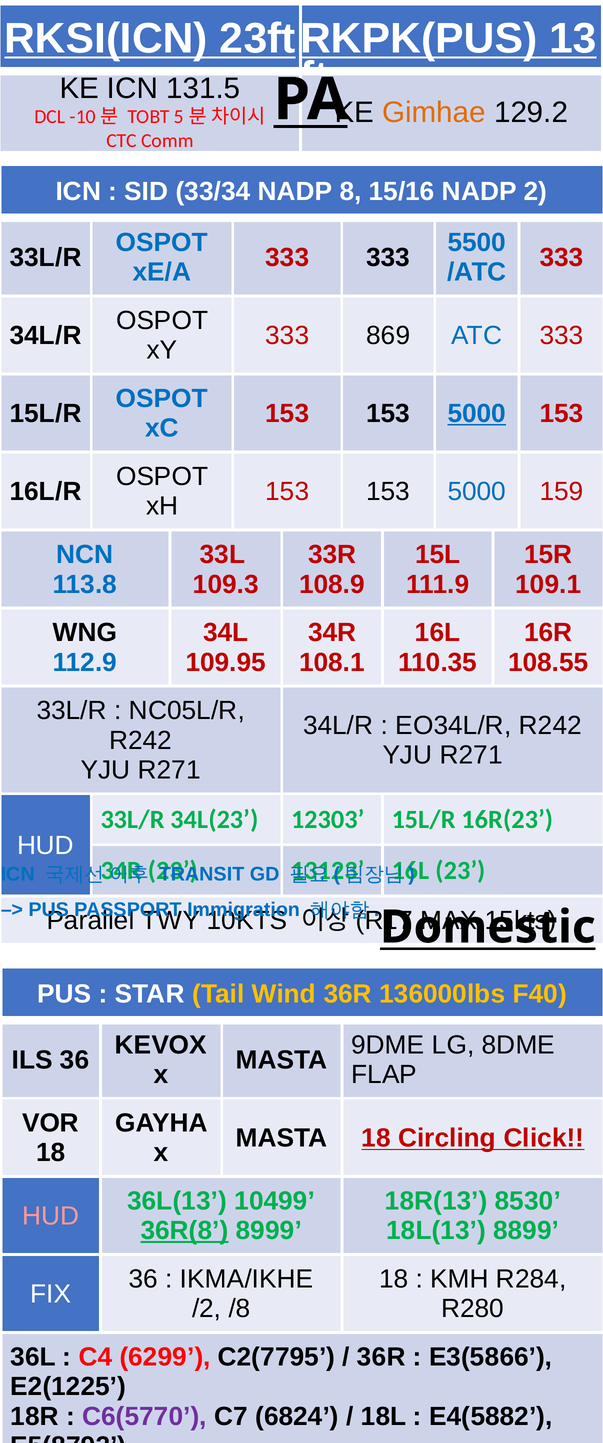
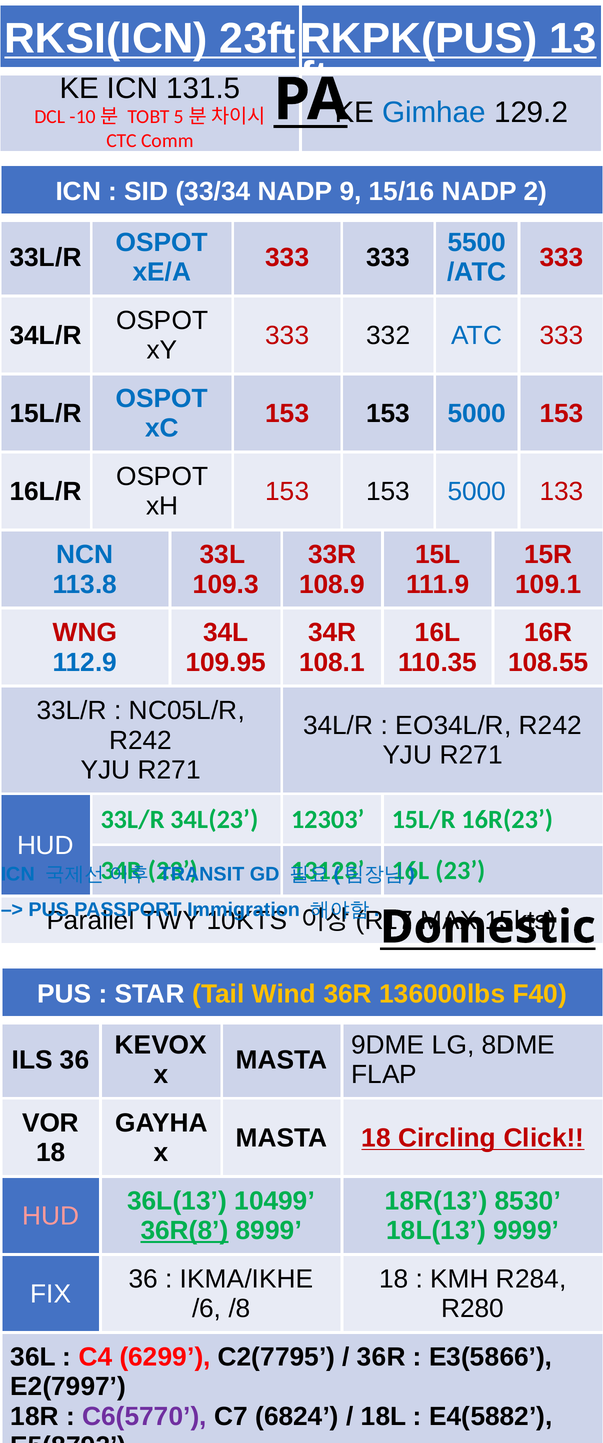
Gimhae colour: orange -> blue
8: 8 -> 9
869: 869 -> 332
5000 at (477, 413) underline: present -> none
159: 159 -> 133
WNG colour: black -> red
8899: 8899 -> 9999
/2: /2 -> /6
E2(1225: E2(1225 -> E2(7997
